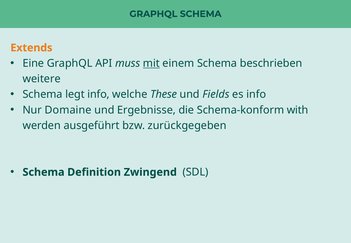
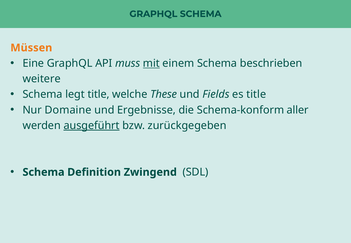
Extends: Extends -> Müssen
legt info: info -> title
es info: info -> title
with: with -> aller
ausgeführt underline: none -> present
